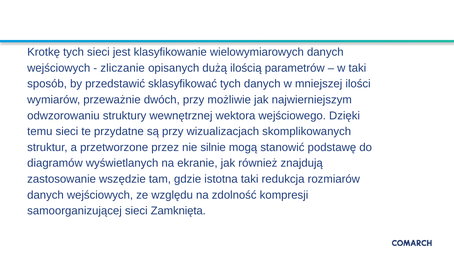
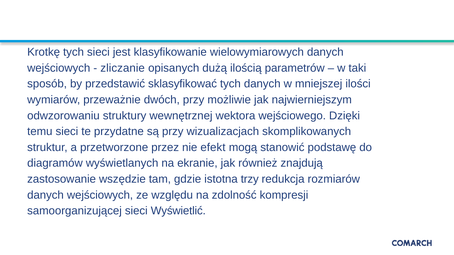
silnie: silnie -> efekt
istotna taki: taki -> trzy
Zamknięta: Zamknięta -> Wyświetlić
